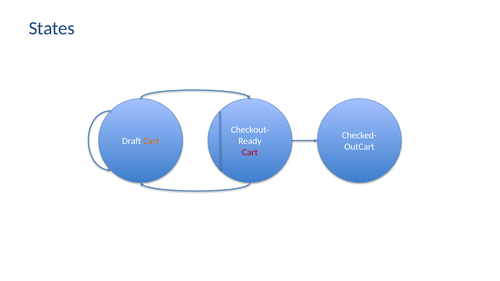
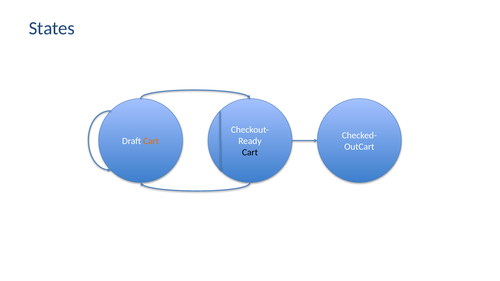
Cart at (250, 153) colour: red -> black
